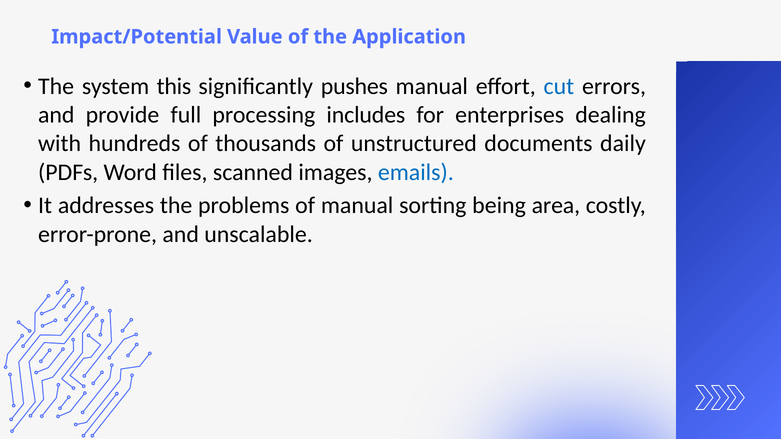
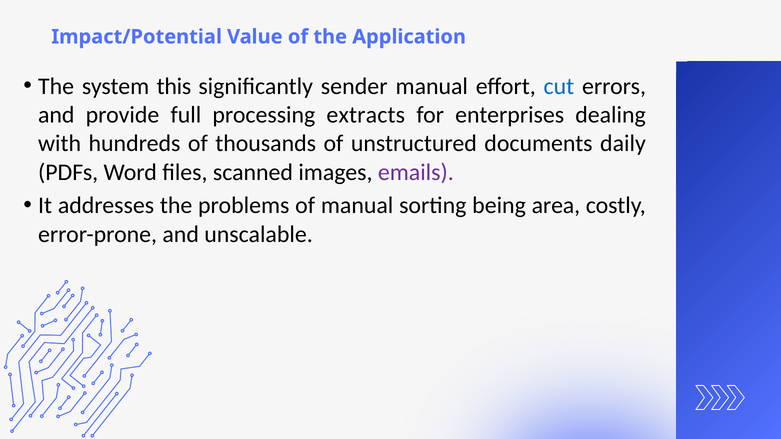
pushes: pushes -> sender
includes: includes -> extracts
emails colour: blue -> purple
